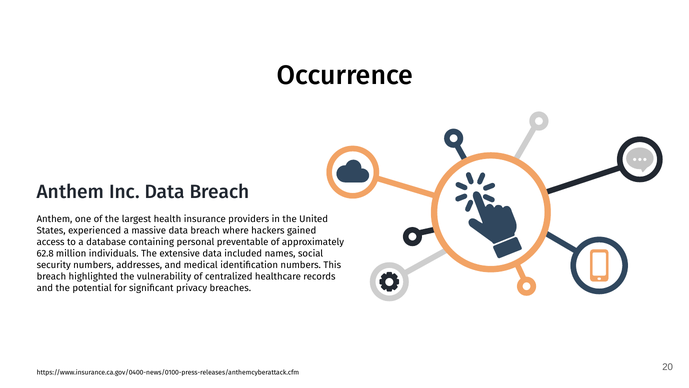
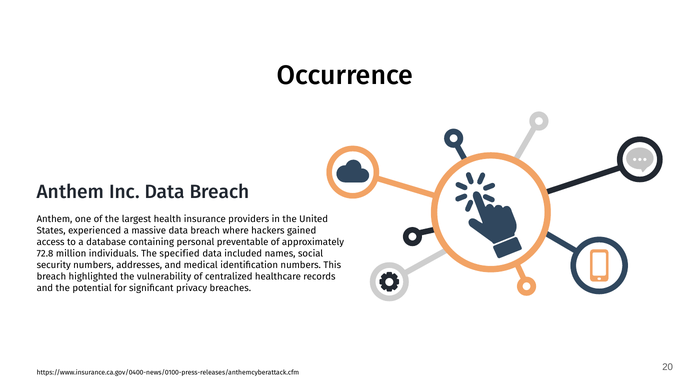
62.8: 62.8 -> 72.8
extensive: extensive -> specified
